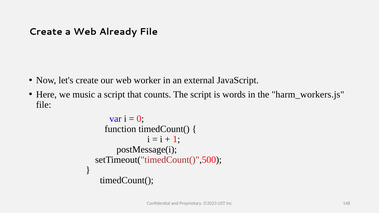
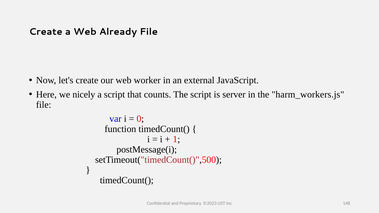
music: music -> nicely
words: words -> server
